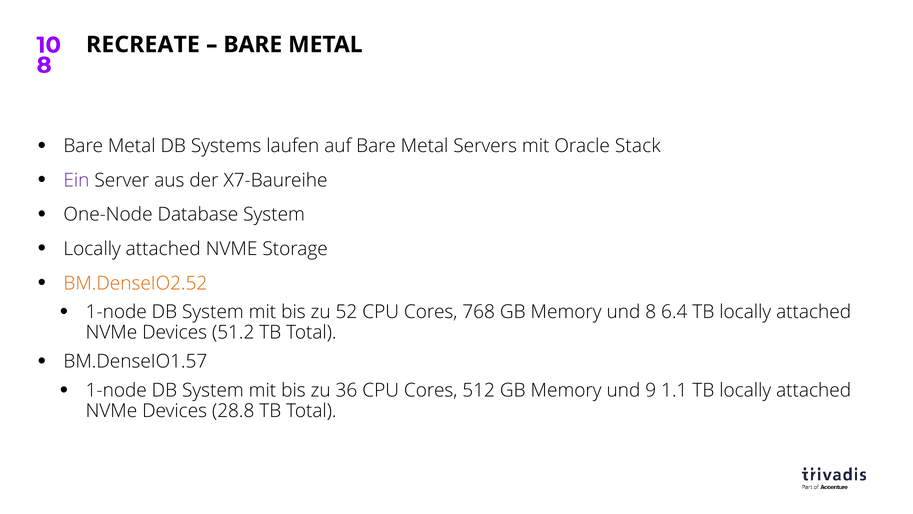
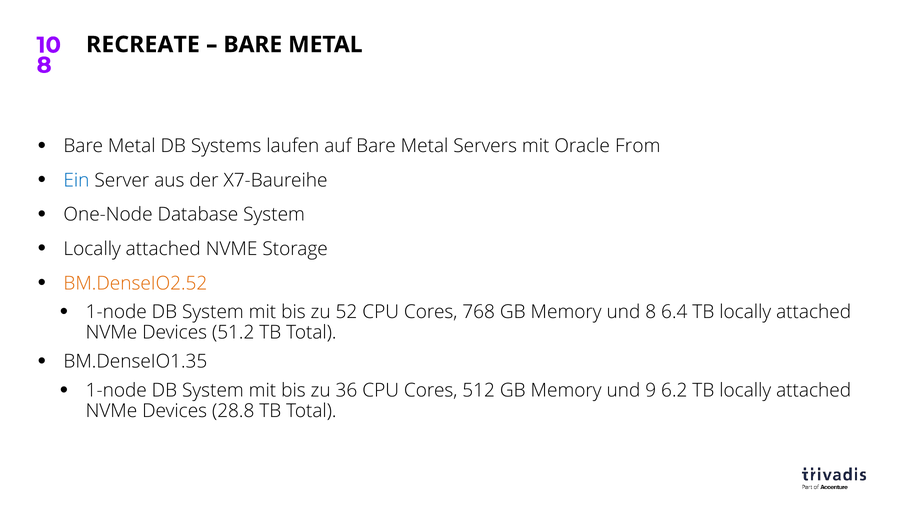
Stack: Stack -> From
Ein colour: purple -> blue
BM.DenseIO1.57: BM.DenseIO1.57 -> BM.DenseIO1.35
1.1: 1.1 -> 6.2
